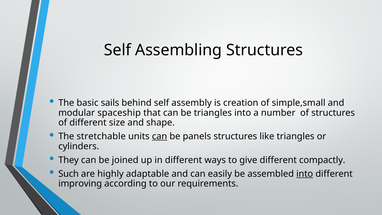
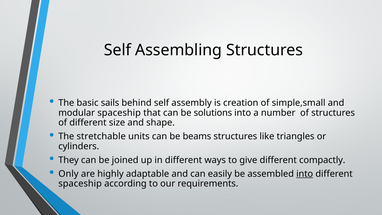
be triangles: triangles -> solutions
can at (160, 136) underline: present -> none
panels: panels -> beams
Such: Such -> Only
improving at (80, 184): improving -> spaceship
